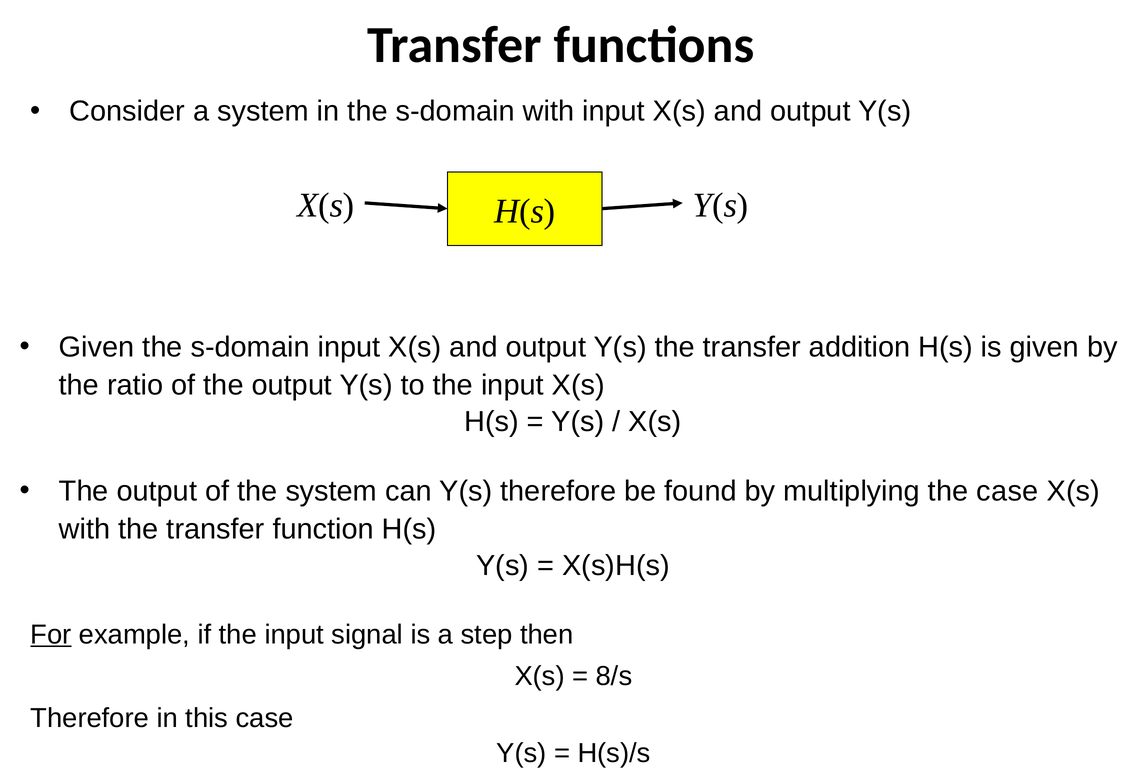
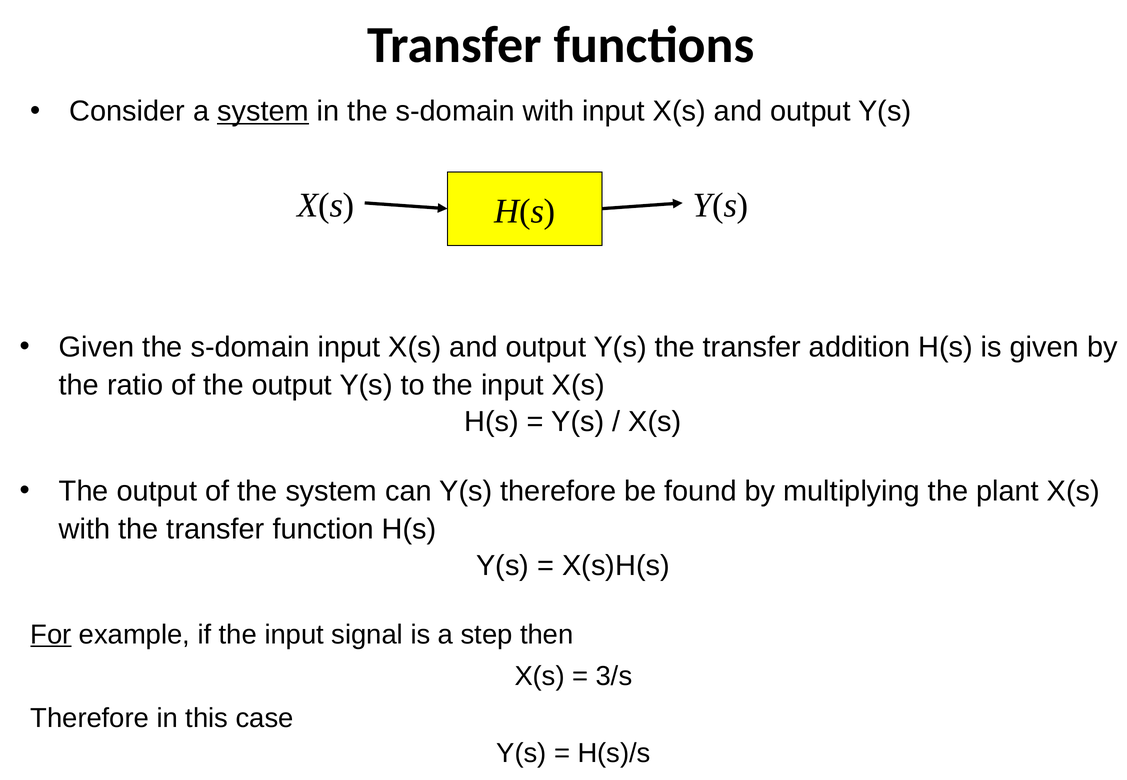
system at (263, 111) underline: none -> present
the case: case -> plant
8/s: 8/s -> 3/s
